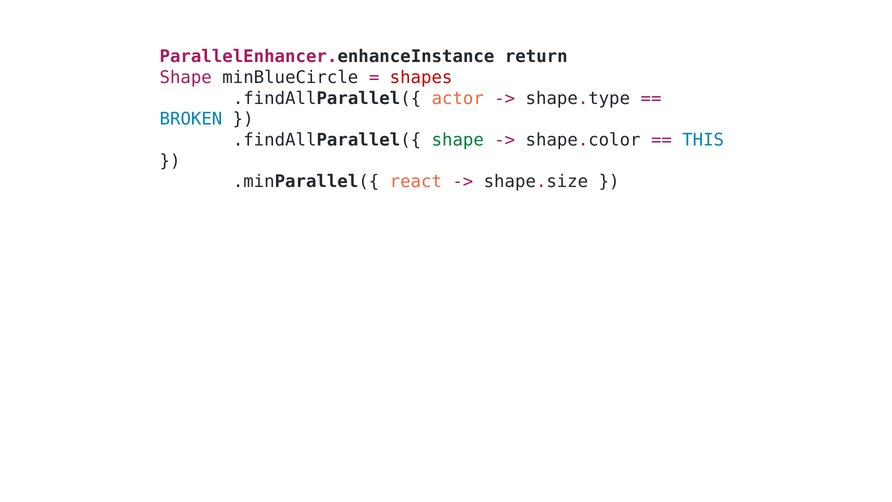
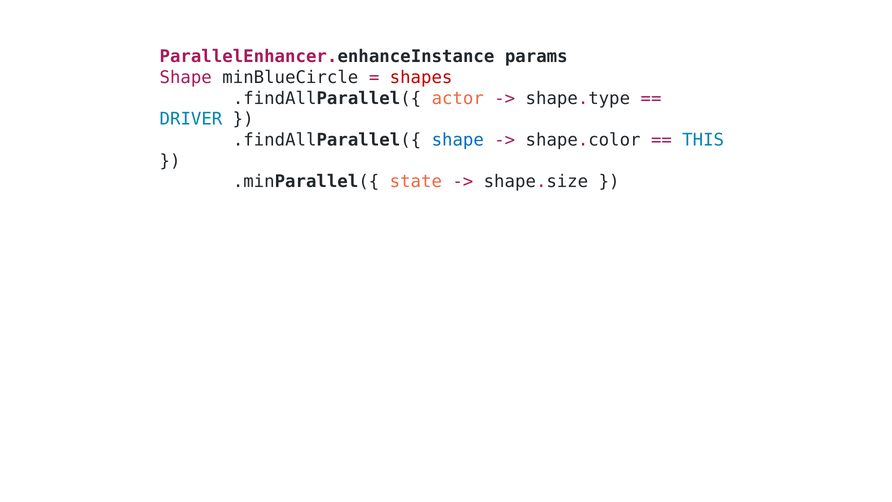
return: return -> params
BROKEN: BROKEN -> DRIVER
shape at (458, 140) colour: green -> blue
react: react -> state
